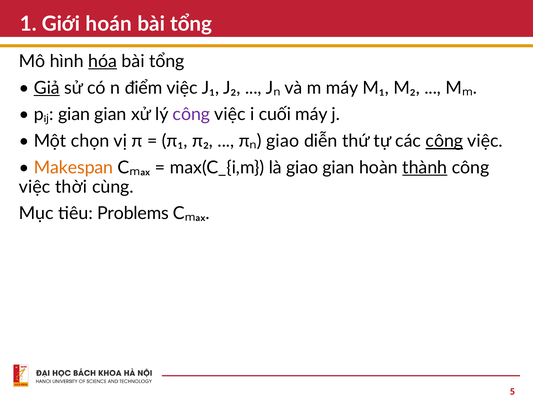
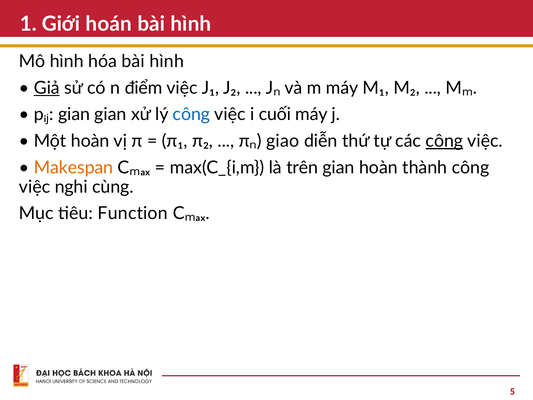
tổng at (191, 24): tổng -> hình
hóa underline: present -> none
tổng at (167, 61): tổng -> hình
công at (191, 114) colour: purple -> blue
Một chọn: chọn -> hoàn
là giao: giao -> trên
thành underline: present -> none
thời: thời -> nghi
Problems: Problems -> Function
